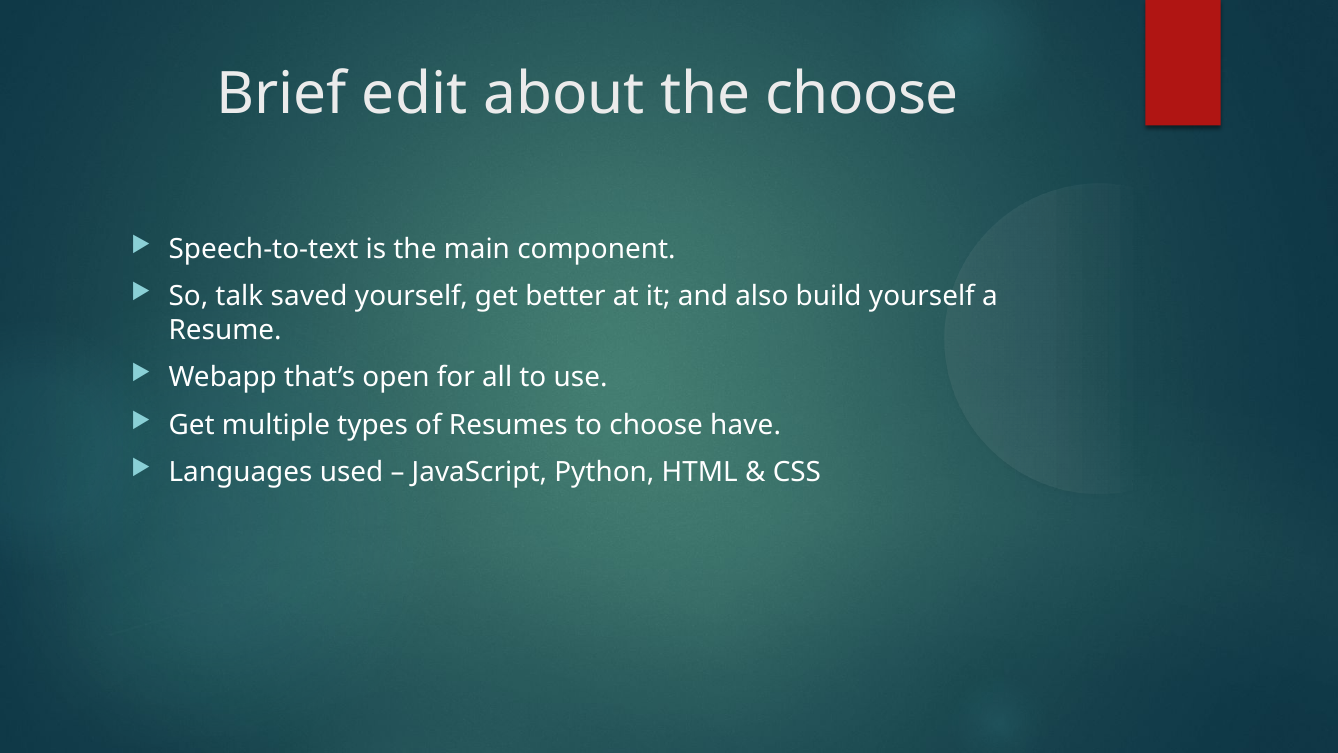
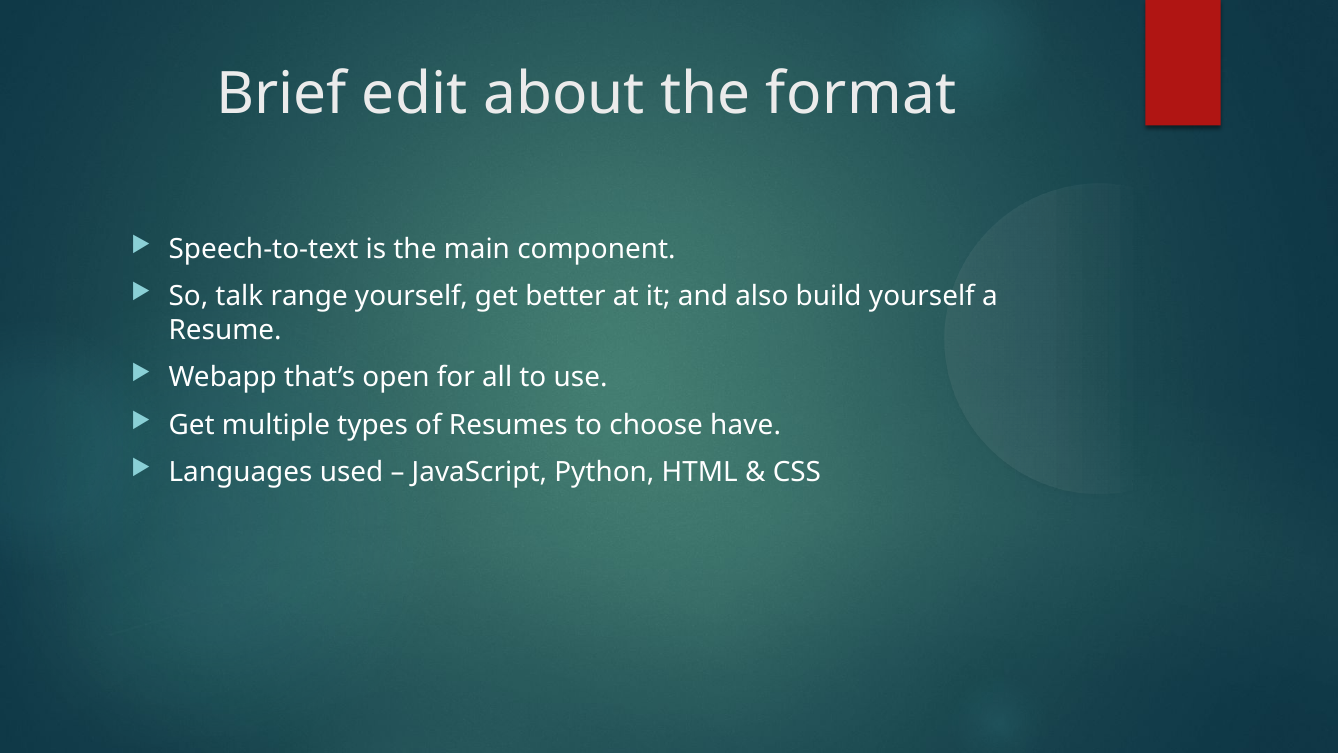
the choose: choose -> format
saved: saved -> range
